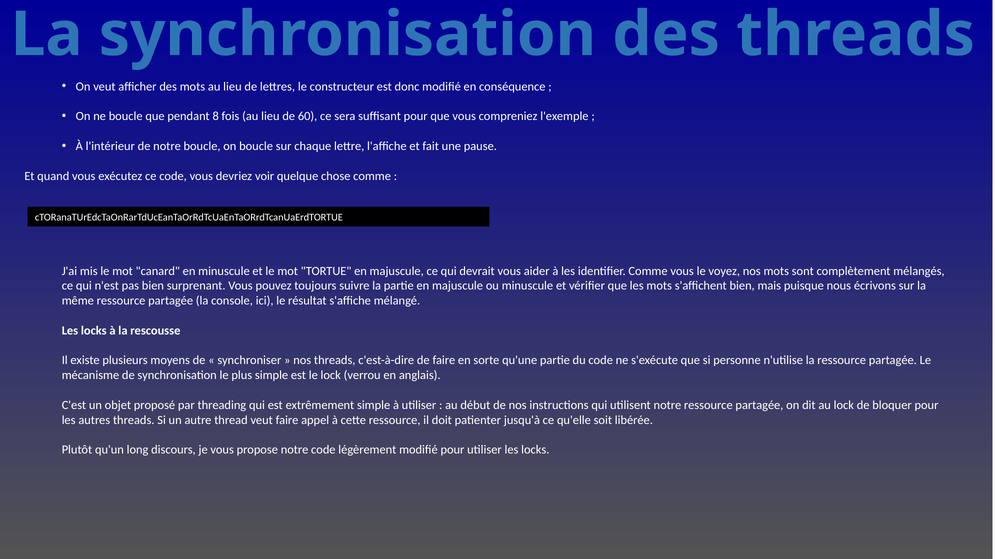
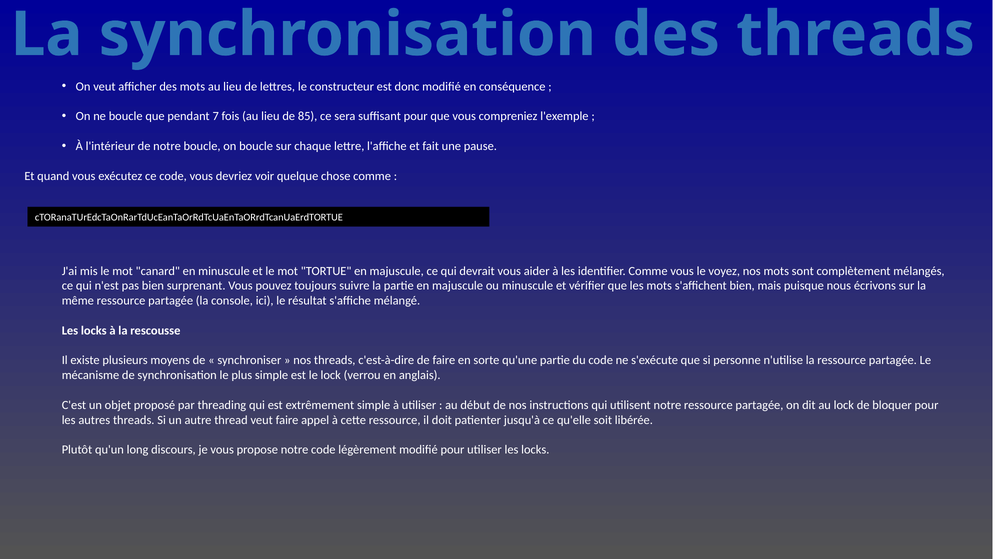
8: 8 -> 7
60: 60 -> 85
